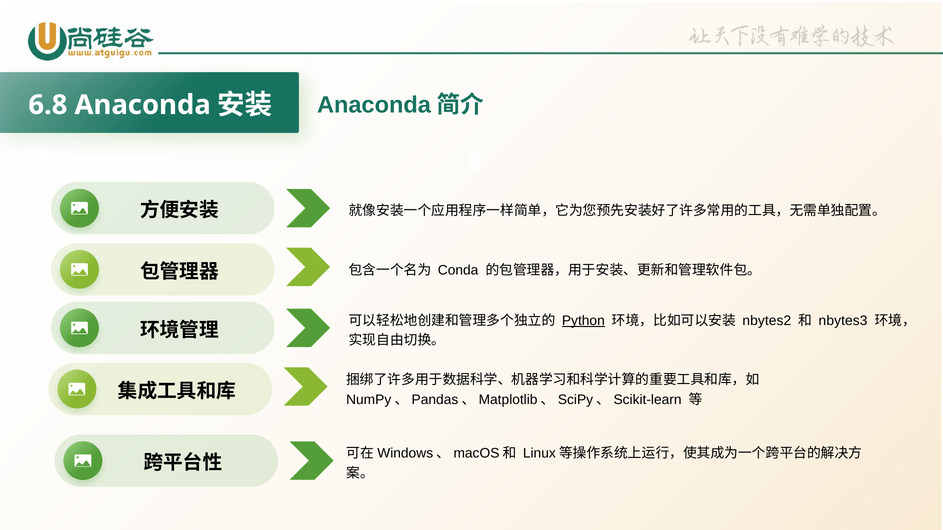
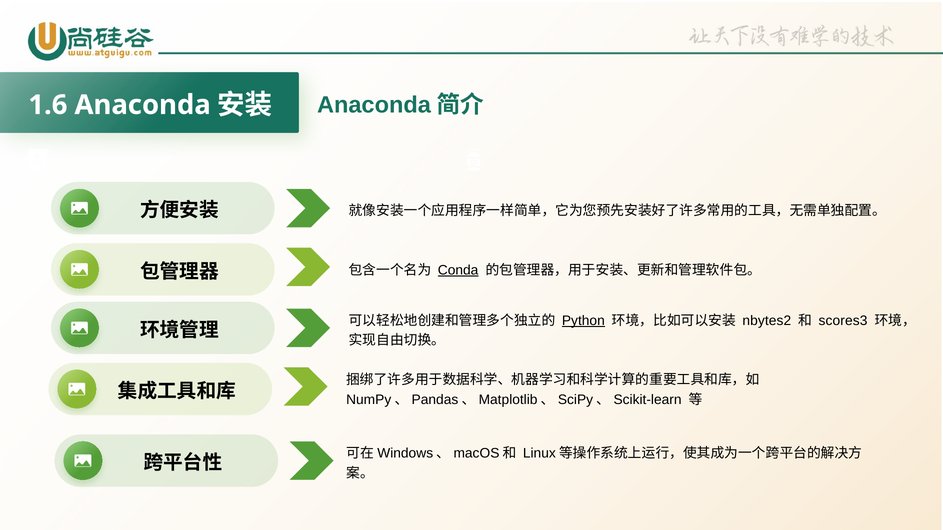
6.8: 6.8 -> 1.6
Conda underline: none -> present
nbytes3: nbytes3 -> scores3
